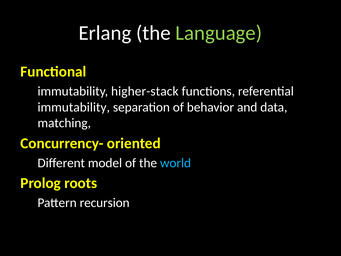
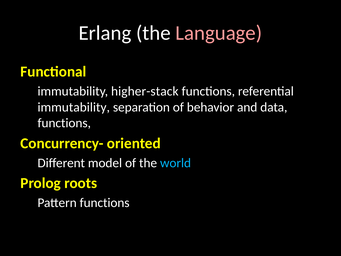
Language colour: light green -> pink
matching at (64, 123): matching -> functions
Pattern recursion: recursion -> functions
